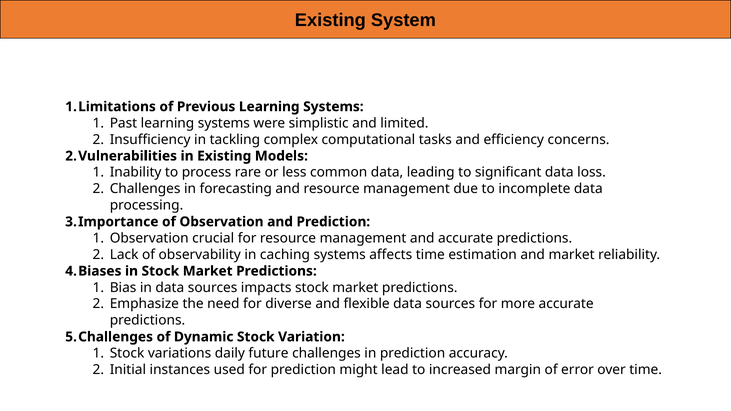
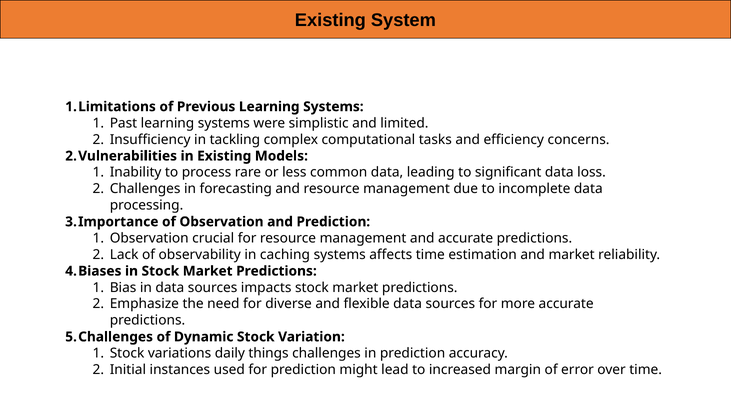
future: future -> things
